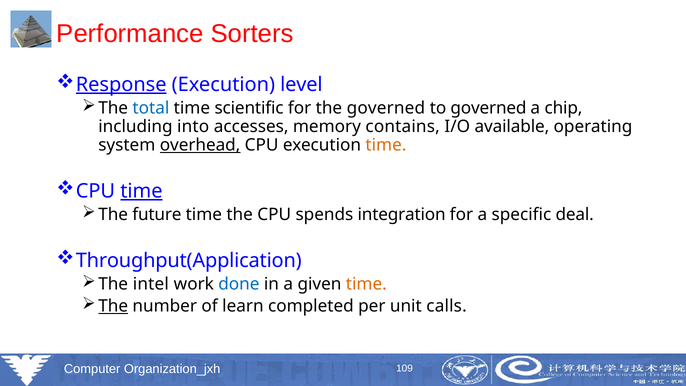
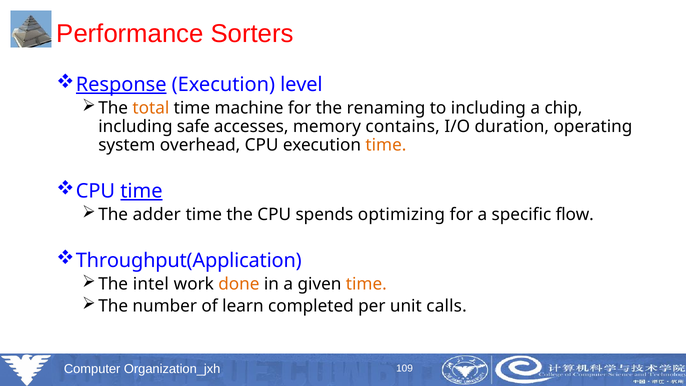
total colour: blue -> orange
scientific: scientific -> machine
the governed: governed -> renaming
to governed: governed -> including
into: into -> safe
available: available -> duration
overhead underline: present -> none
future: future -> adder
integration: integration -> optimizing
deal: deal -> flow
done colour: blue -> orange
The at (113, 306) underline: present -> none
